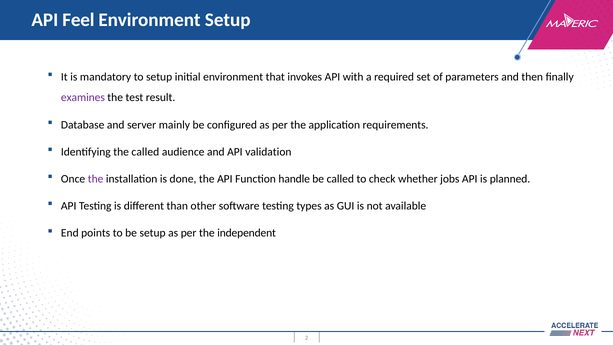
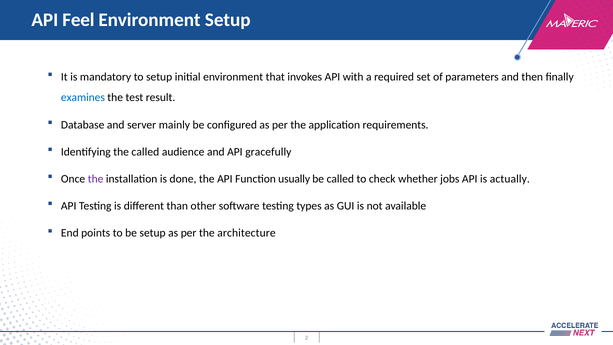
examines colour: purple -> blue
validation: validation -> gracefully
handle: handle -> usually
planned: planned -> actually
independent: independent -> architecture
